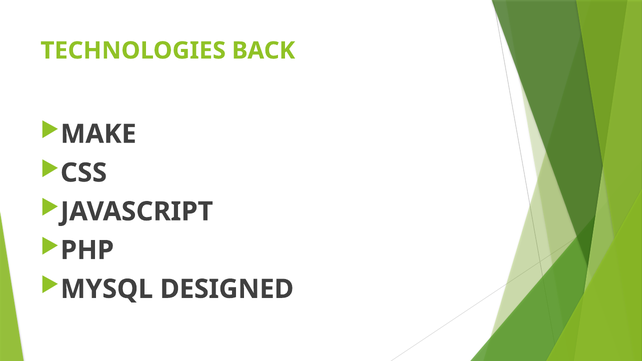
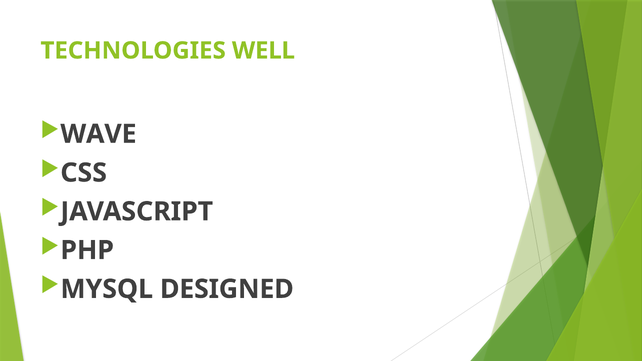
BACK: BACK -> WELL
MAKE: MAKE -> WAVE
